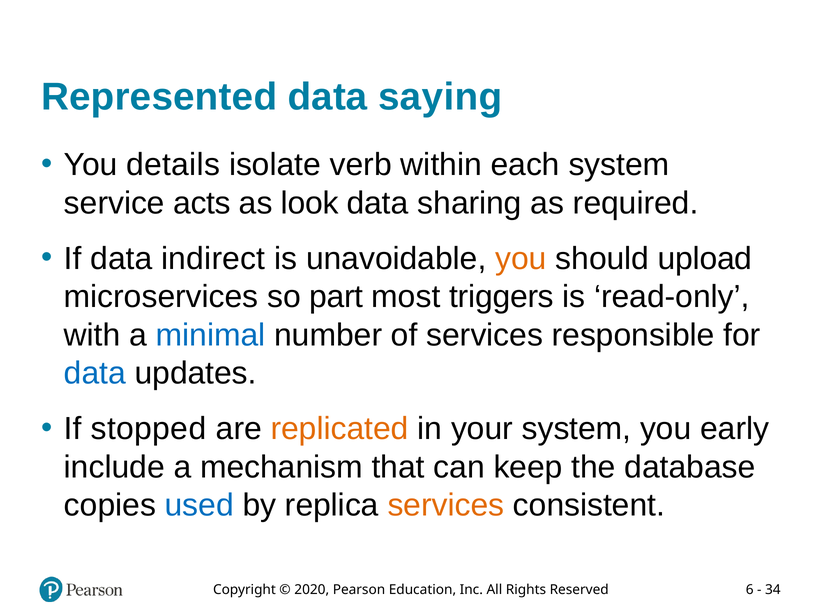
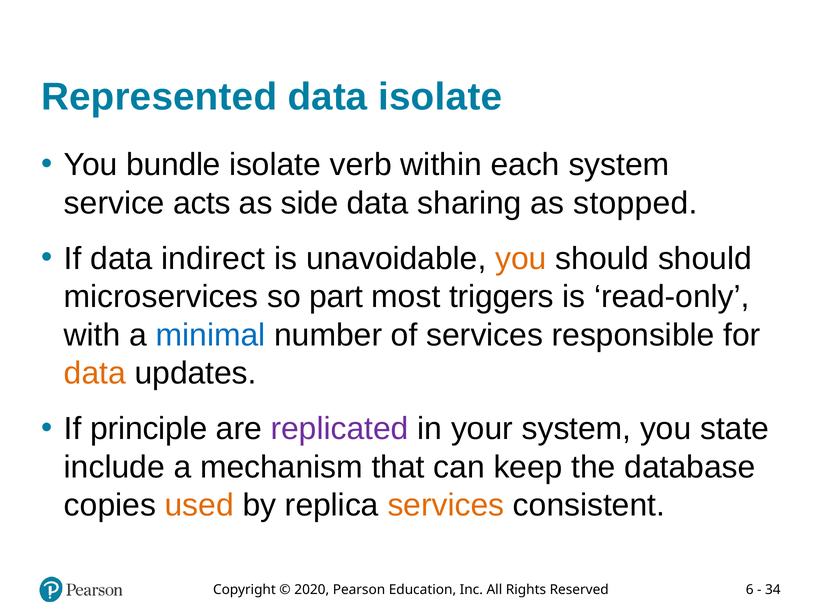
data saying: saying -> isolate
details: details -> bundle
look: look -> side
required: required -> stopped
should upload: upload -> should
data at (95, 373) colour: blue -> orange
stopped: stopped -> principle
replicated colour: orange -> purple
early: early -> state
used colour: blue -> orange
